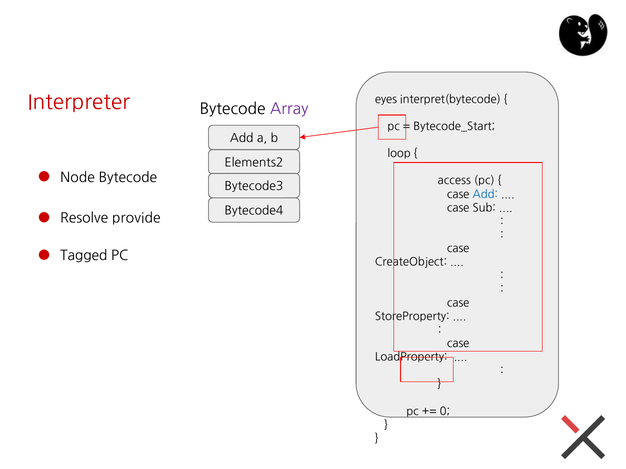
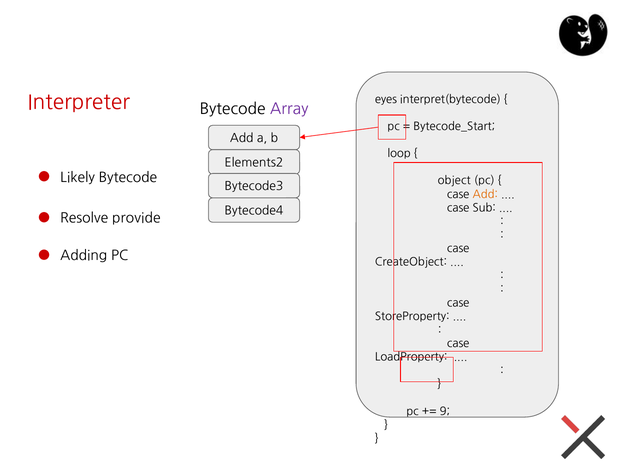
Node: Node -> Likely
access: access -> object
Add at (485, 195) colour: blue -> orange
Tagged: Tagged -> Adding
0: 0 -> 9
